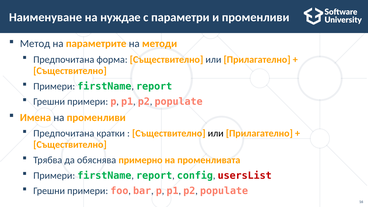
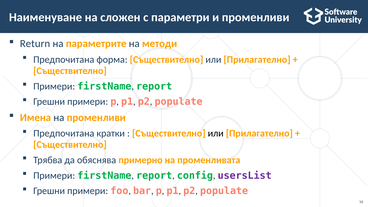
нуждае: нуждае -> сложен
Метод: Метод -> Return
usersList colour: red -> purple
